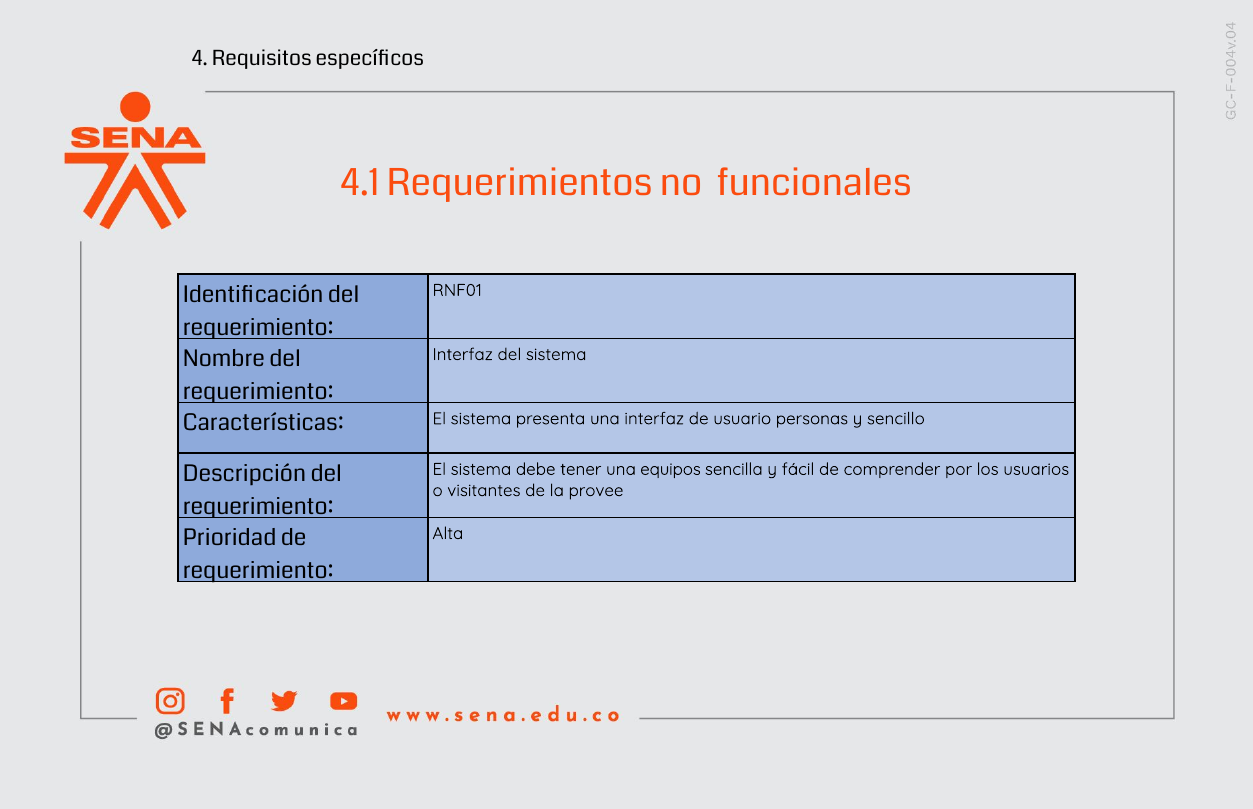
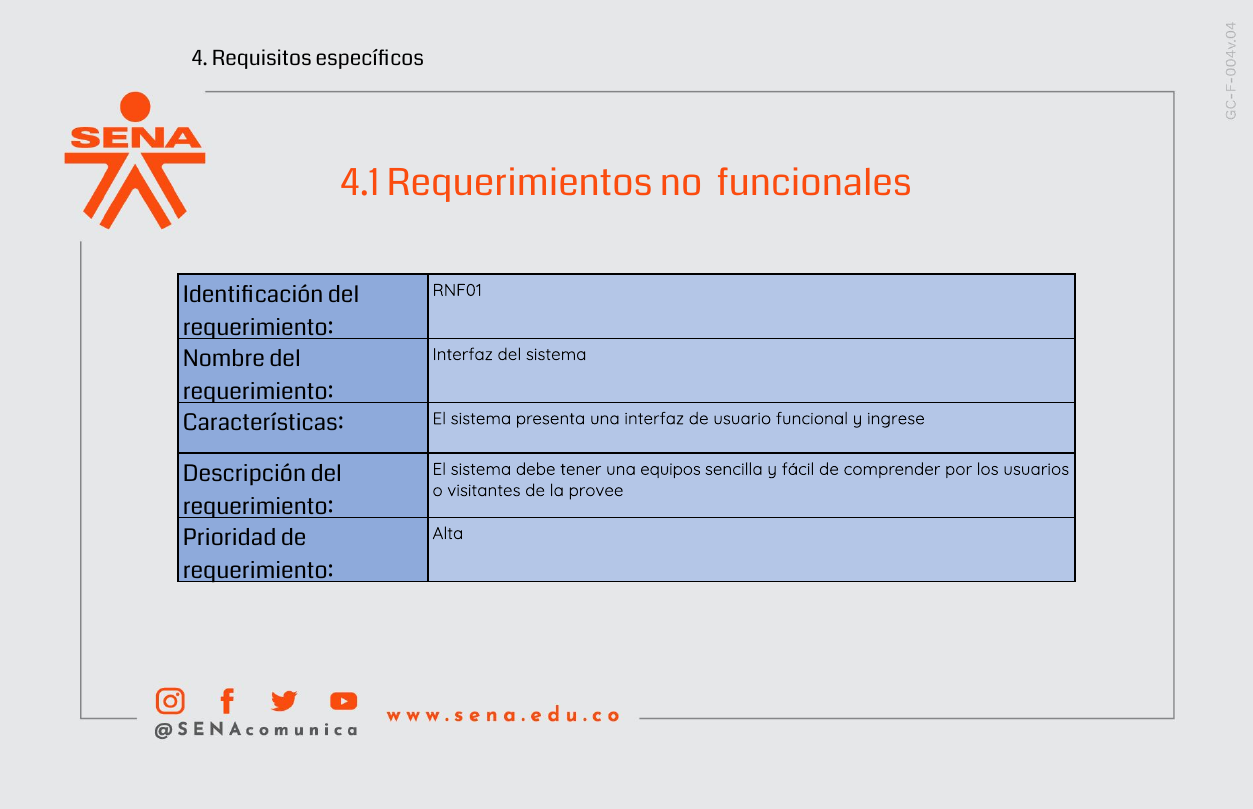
personas: personas -> funcional
sencillo: sencillo -> ingrese
